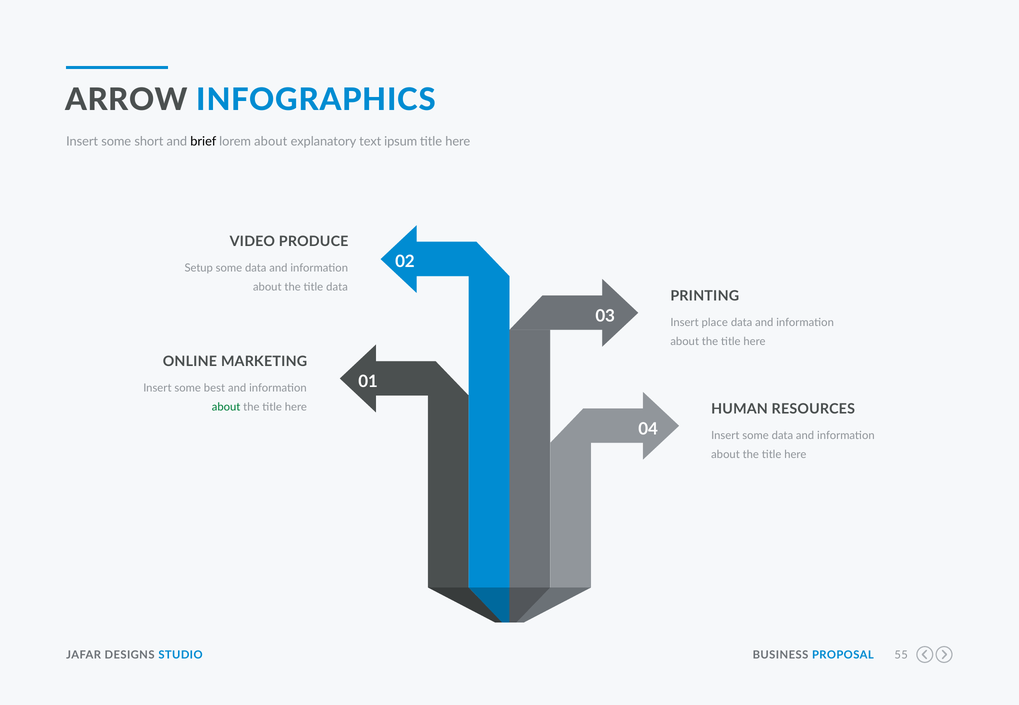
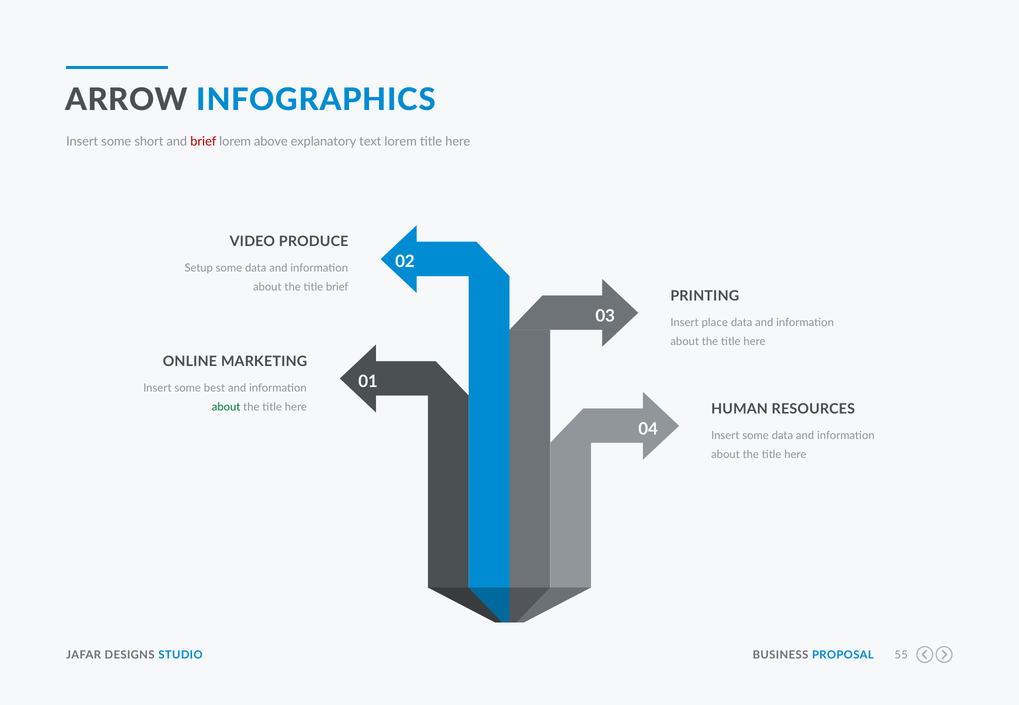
brief at (203, 142) colour: black -> red
lorem about: about -> above
text ipsum: ipsum -> lorem
title data: data -> brief
